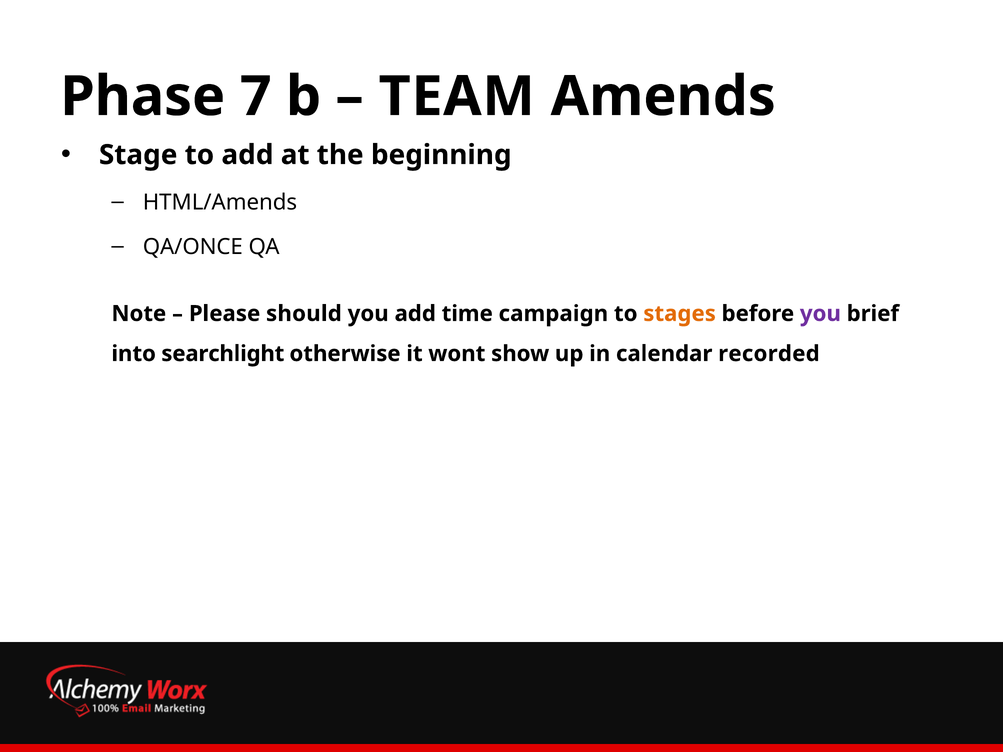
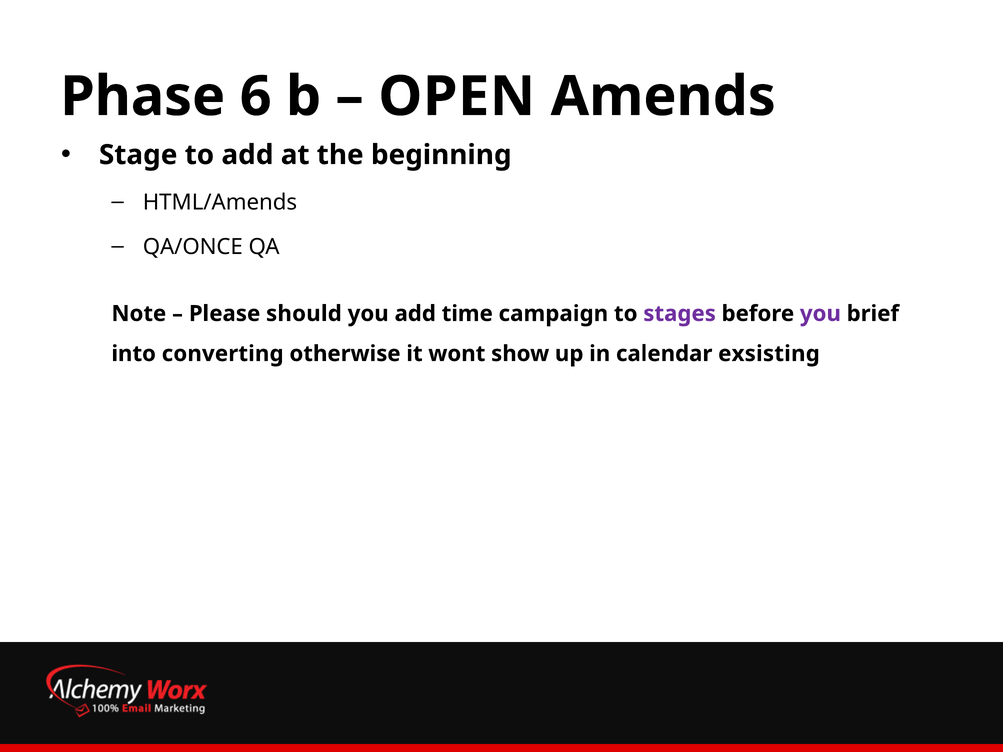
7: 7 -> 6
TEAM: TEAM -> OPEN
stages colour: orange -> purple
searchlight: searchlight -> converting
recorded: recorded -> exsisting
